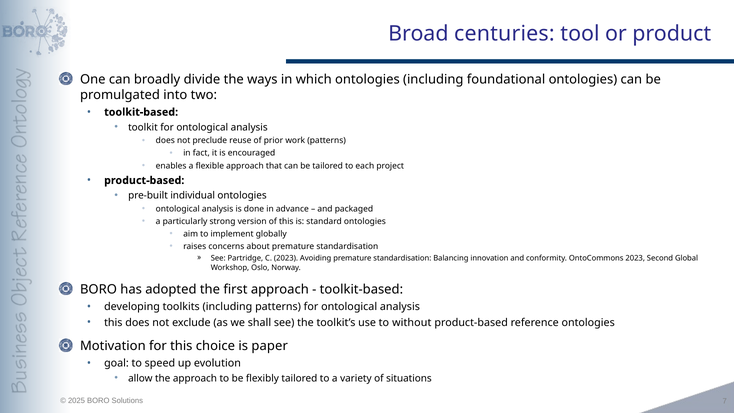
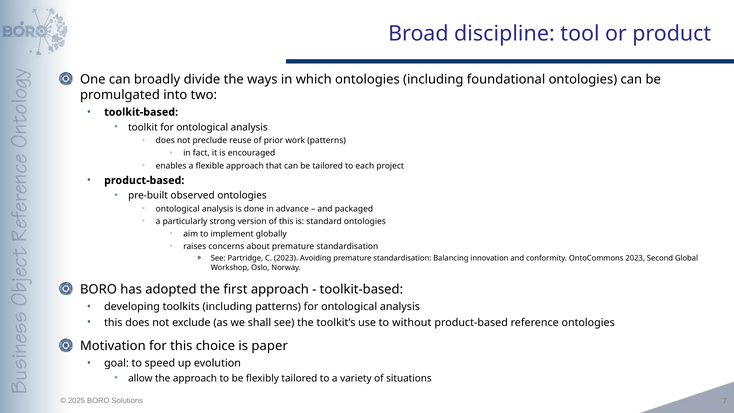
centuries: centuries -> discipline
individual: individual -> observed
